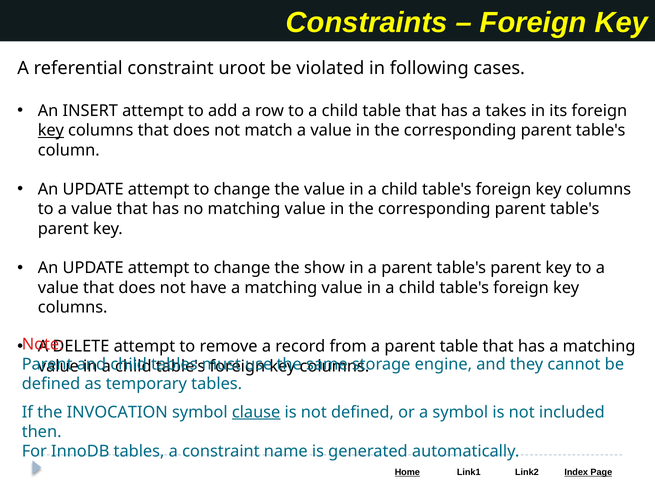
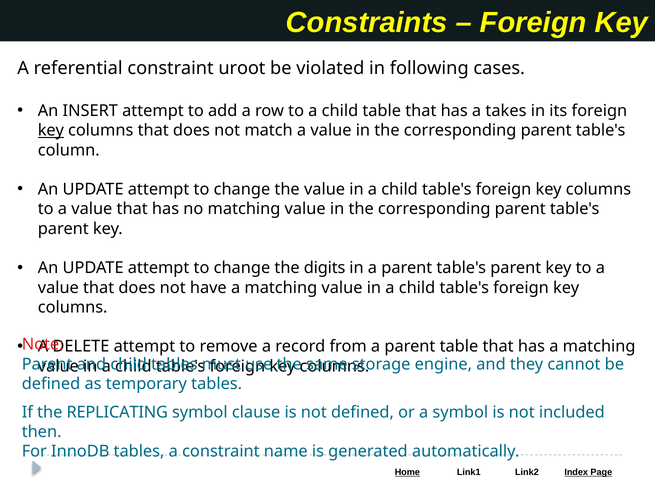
show: show -> digits
INVOCATION: INVOCATION -> REPLICATING
clause underline: present -> none
